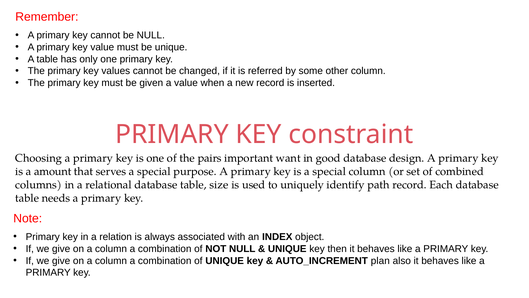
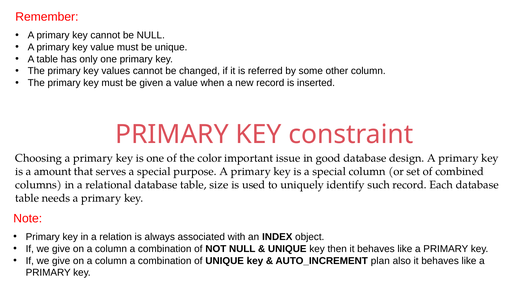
pairs: pairs -> color
want: want -> issue
path: path -> such
